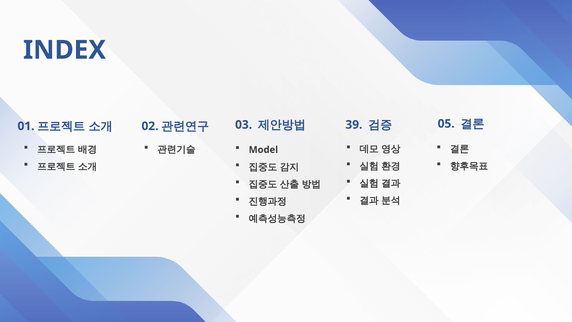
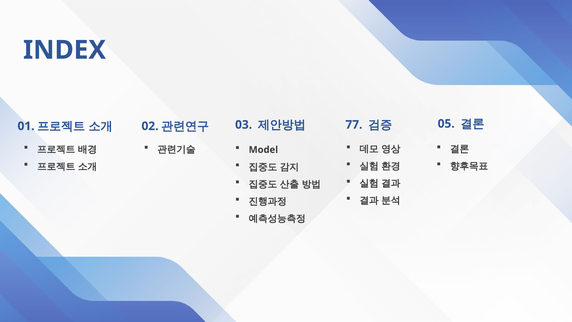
39: 39 -> 77
